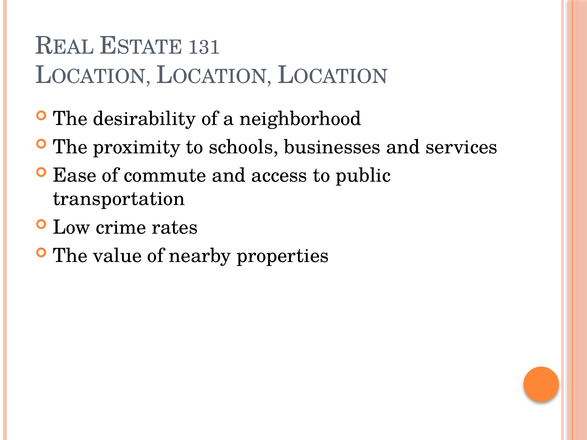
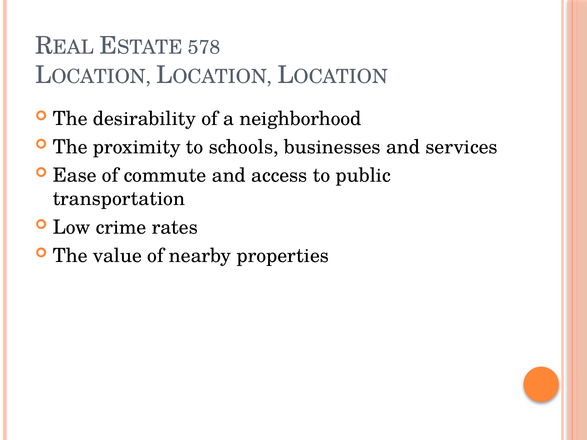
131: 131 -> 578
